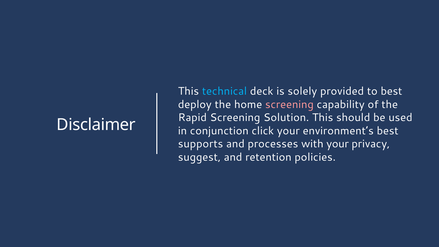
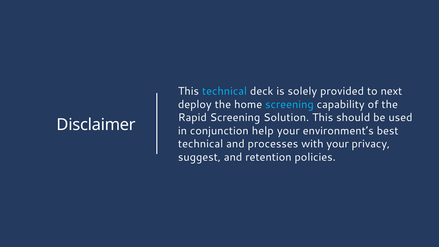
to best: best -> next
screening at (289, 104) colour: pink -> light blue
click: click -> help
supports at (201, 144): supports -> technical
